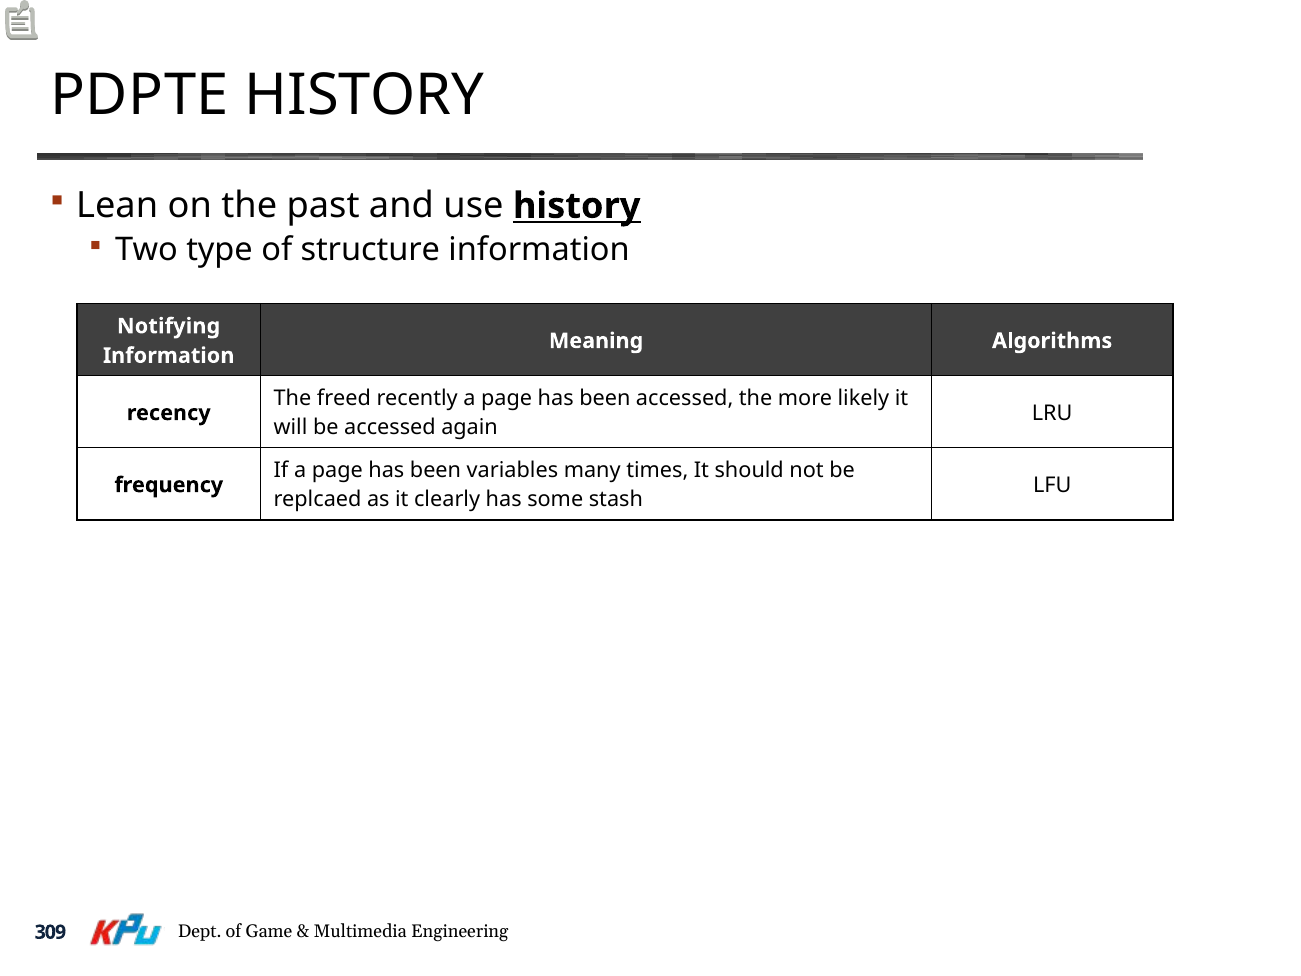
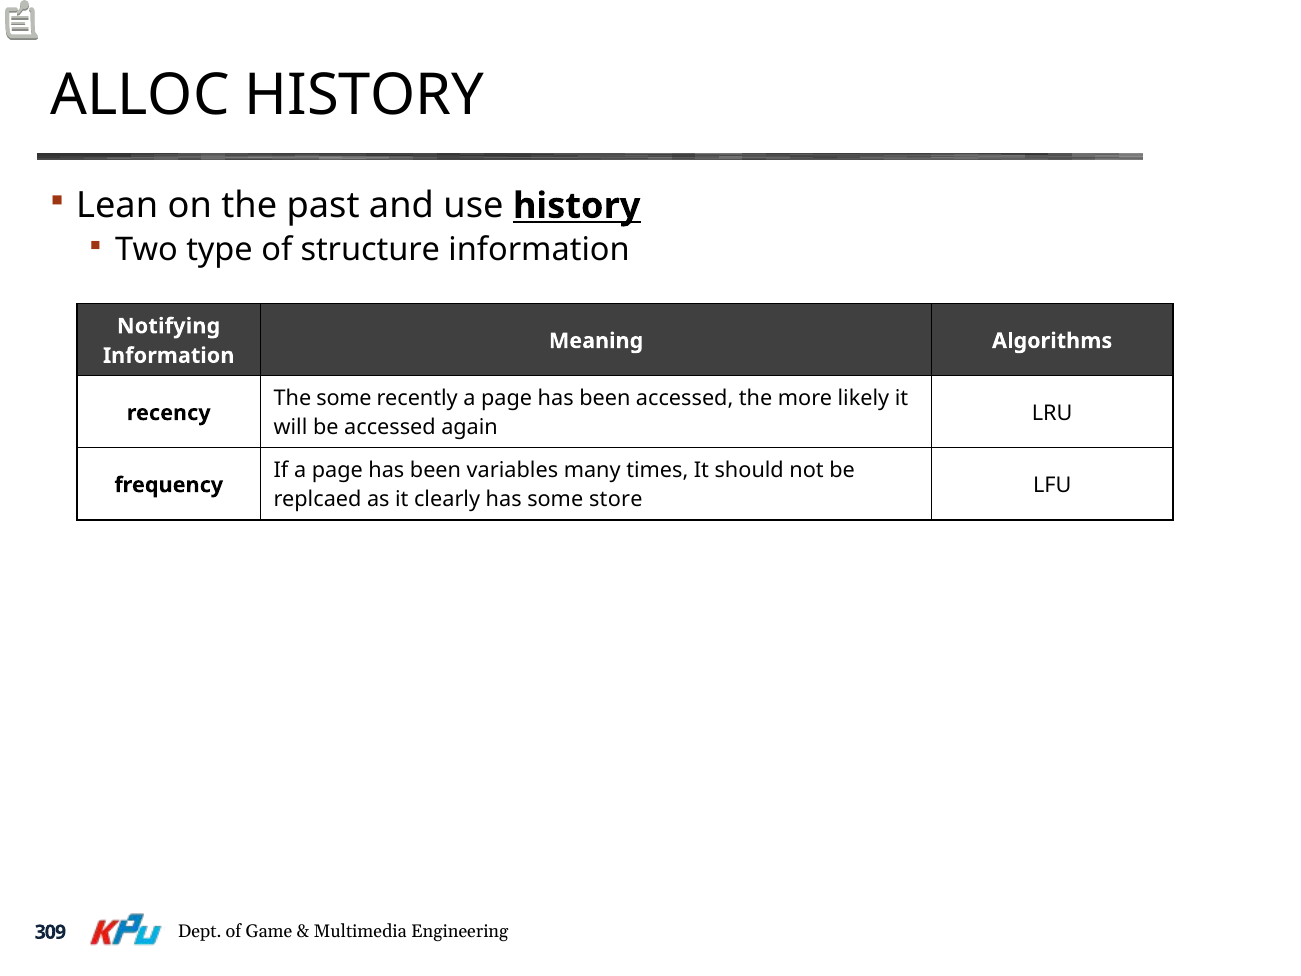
PDPTE: PDPTE -> ALLOC
The freed: freed -> some
stash: stash -> store
